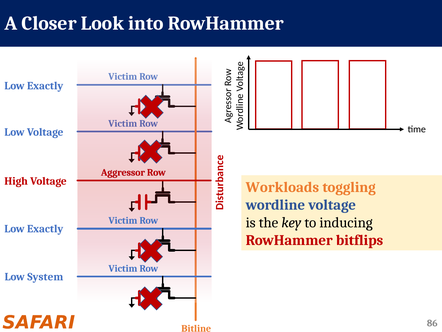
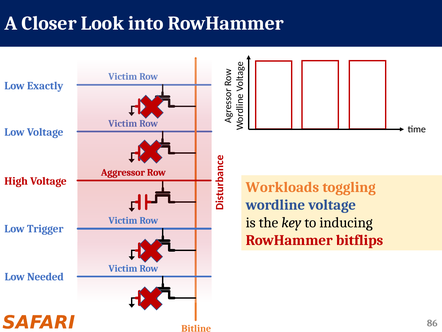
Exactly at (45, 228): Exactly -> Trigger
System: System -> Needed
